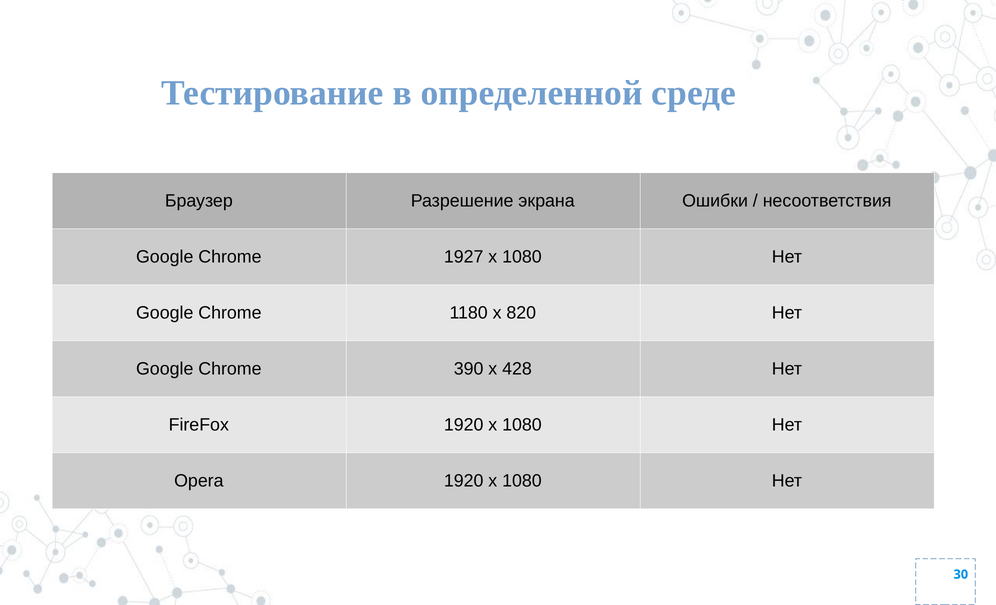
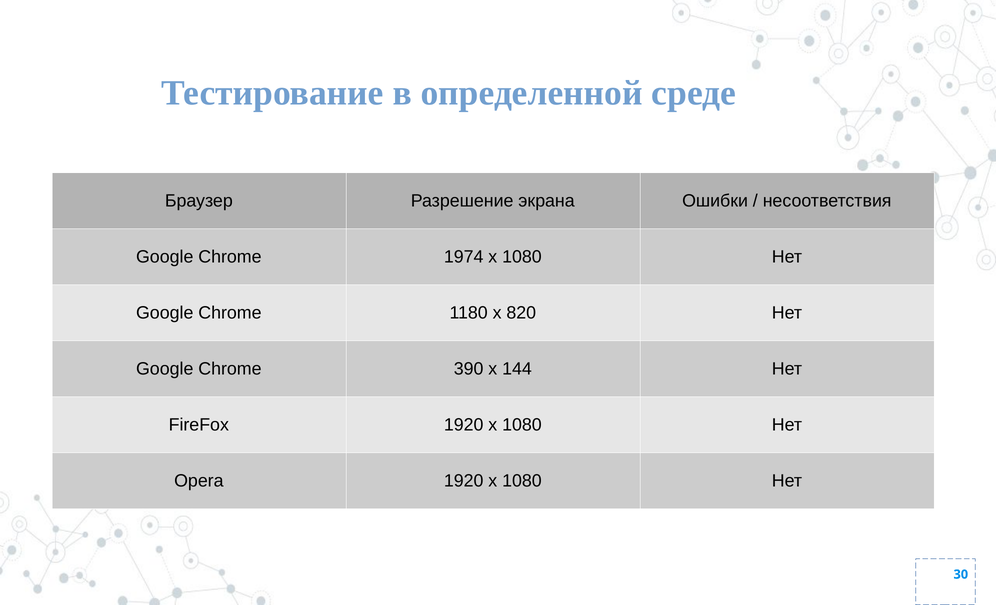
1927: 1927 -> 1974
428: 428 -> 144
